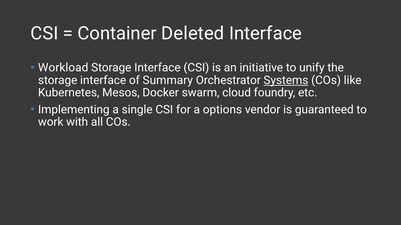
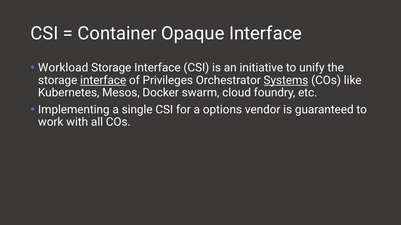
Deleted: Deleted -> Opaque
interface at (103, 80) underline: none -> present
Summary: Summary -> Privileges
